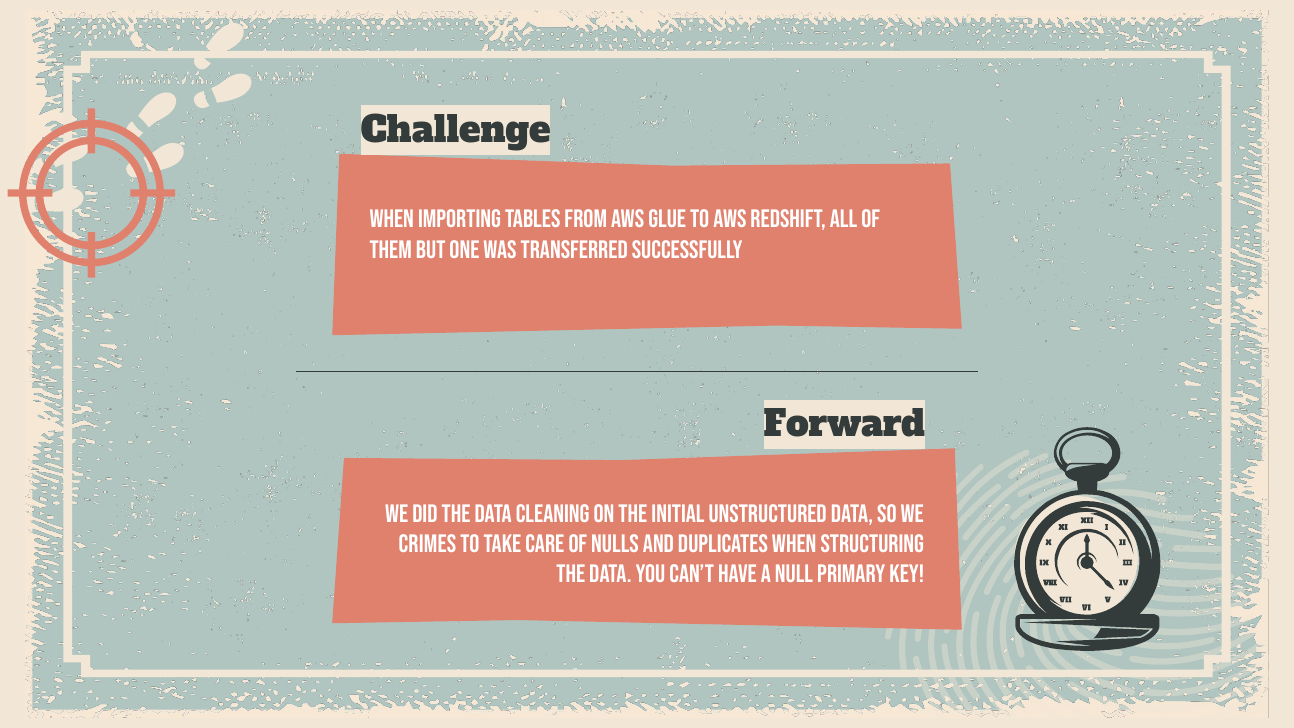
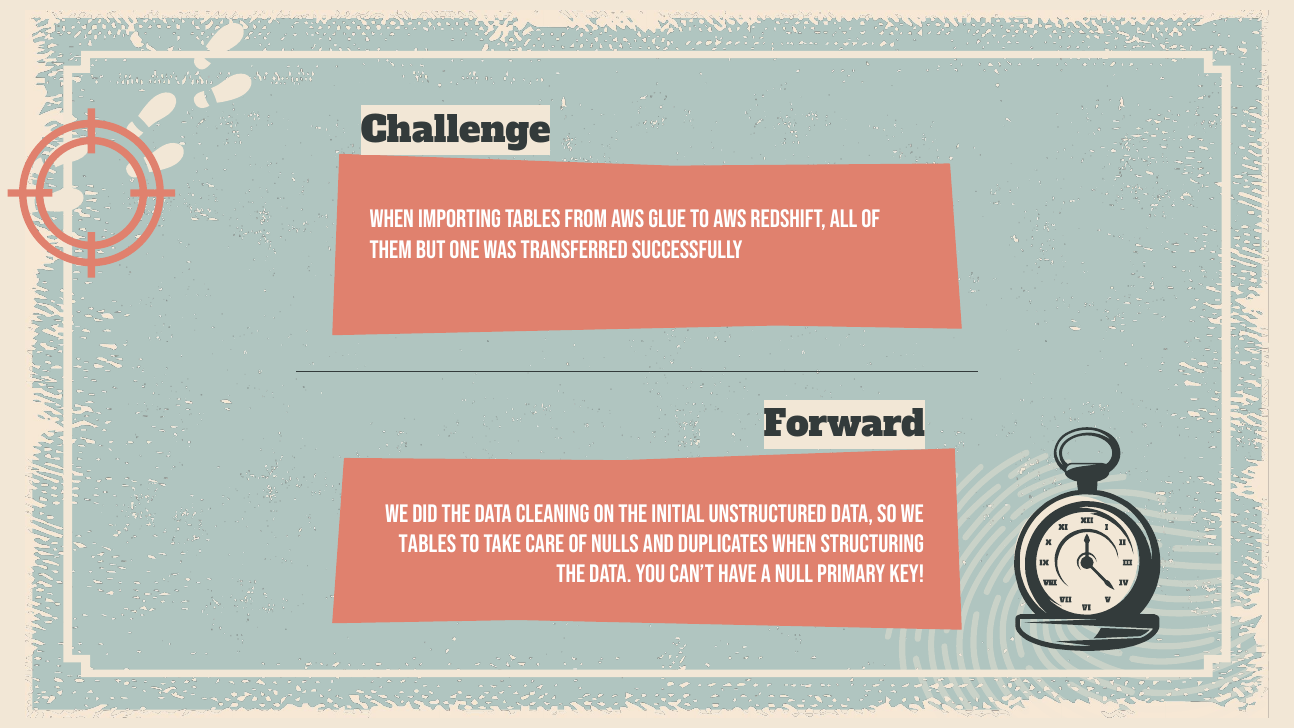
crimes at (427, 544): crimes -> tables
